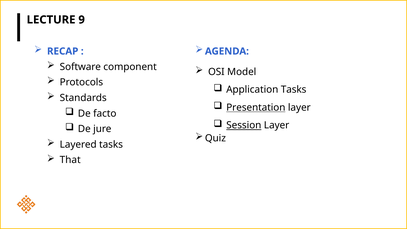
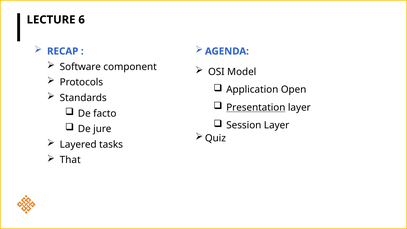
9: 9 -> 6
Application Tasks: Tasks -> Open
Session underline: present -> none
